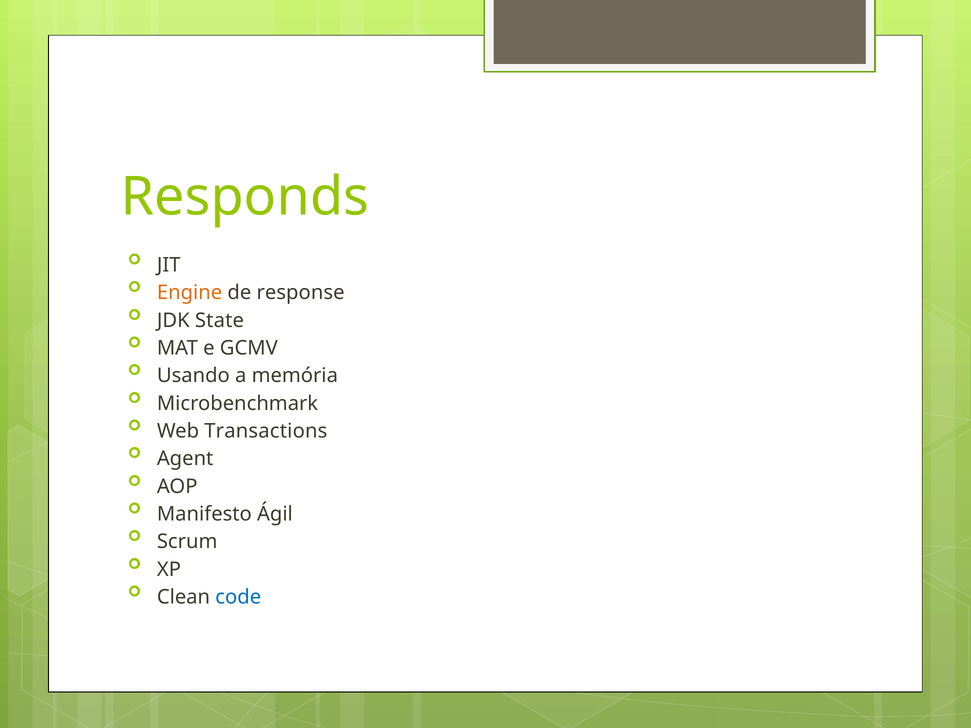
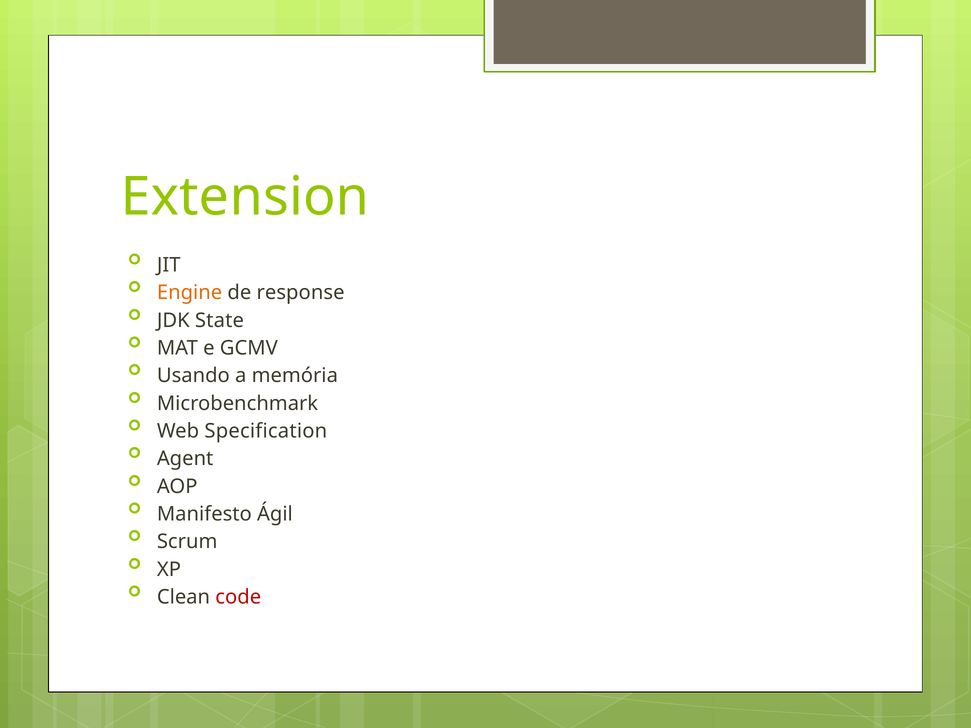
Responds: Responds -> Extension
Transactions: Transactions -> Specification
code colour: blue -> red
